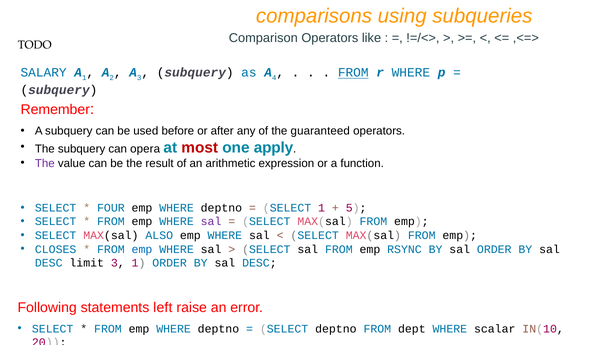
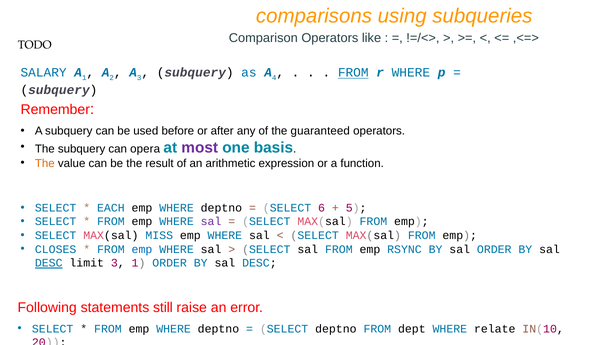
most colour: red -> purple
apply: apply -> basis
The at (45, 163) colour: purple -> orange
FOUR: FOUR -> EACH
SELECT 1: 1 -> 6
ALSO: ALSO -> MISS
DESC at (49, 263) underline: none -> present
left: left -> still
scalar: scalar -> relate
